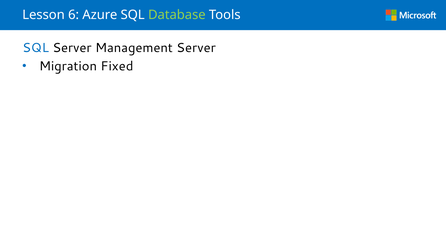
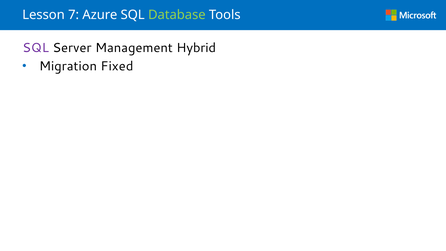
6: 6 -> 7
SQL at (36, 48) colour: blue -> purple
Management Server: Server -> Hybrid
